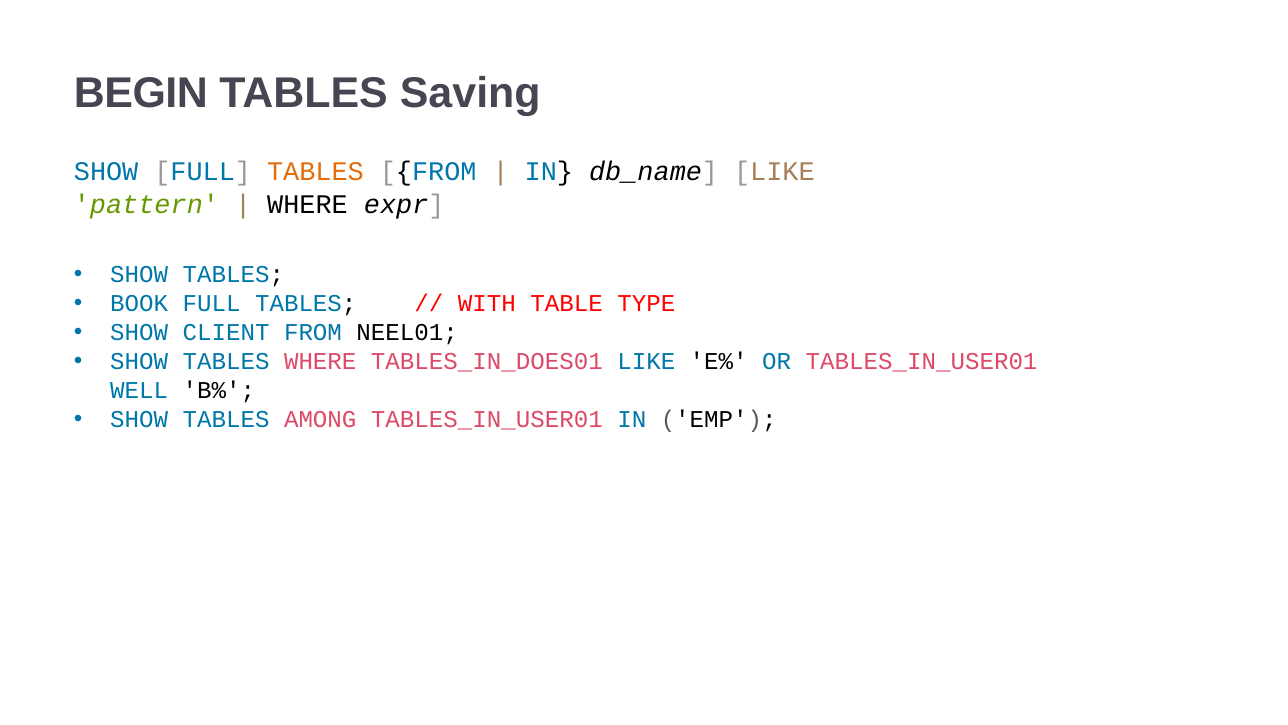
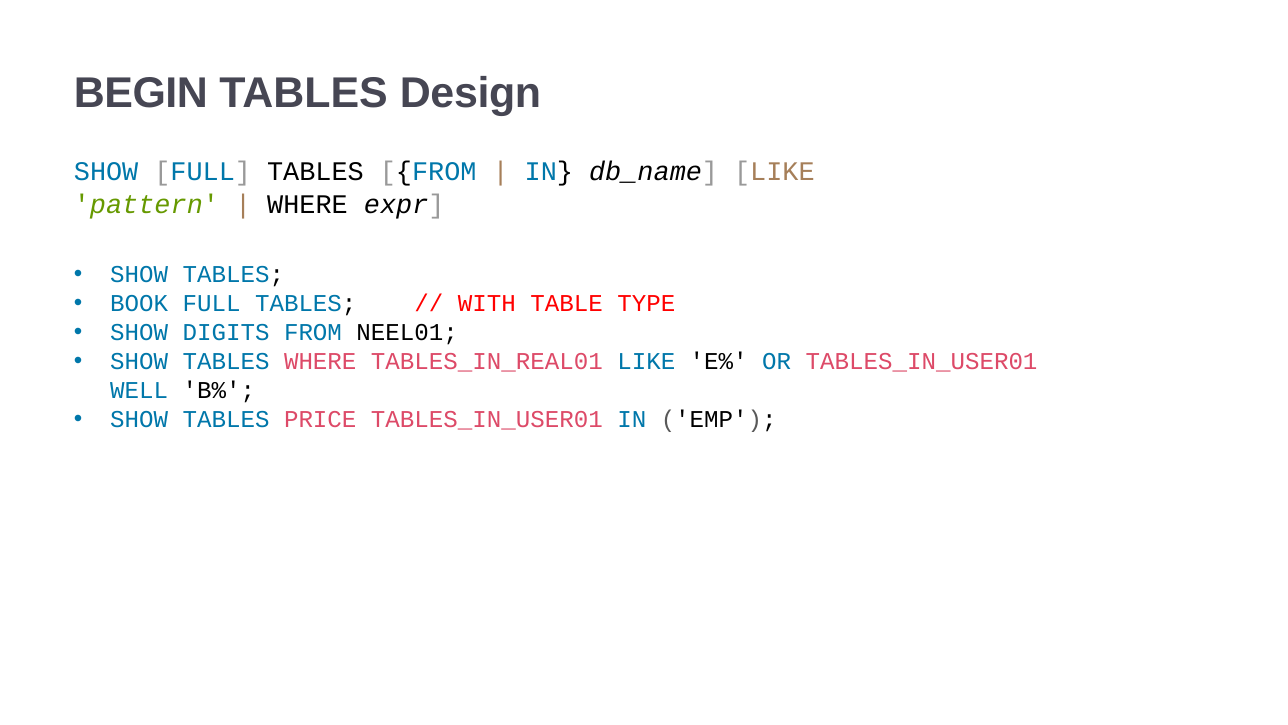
Saving: Saving -> Design
TABLES at (315, 172) colour: orange -> black
CLIENT: CLIENT -> DIGITS
TABLES_IN_DOES01: TABLES_IN_DOES01 -> TABLES_IN_REAL01
AMONG: AMONG -> PRICE
